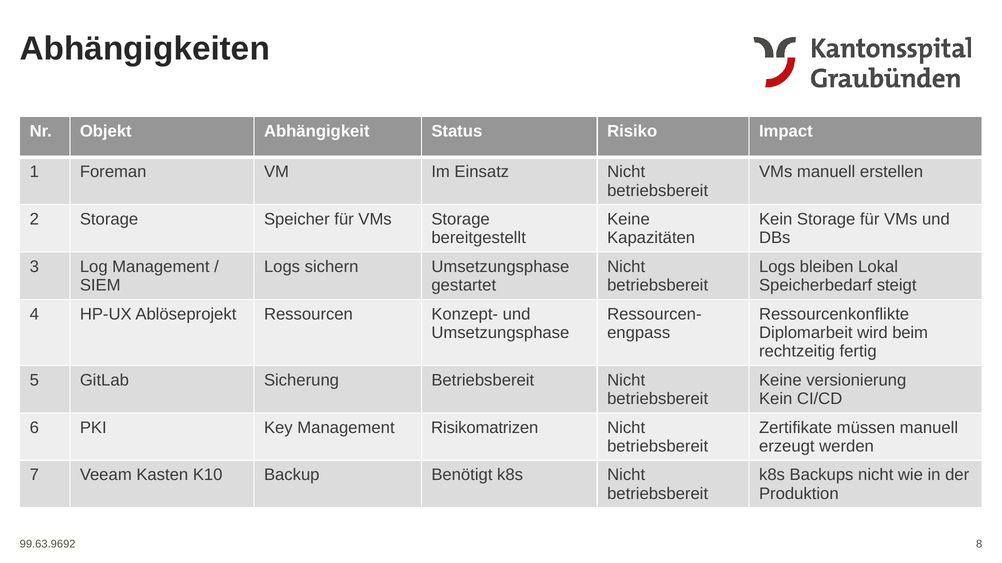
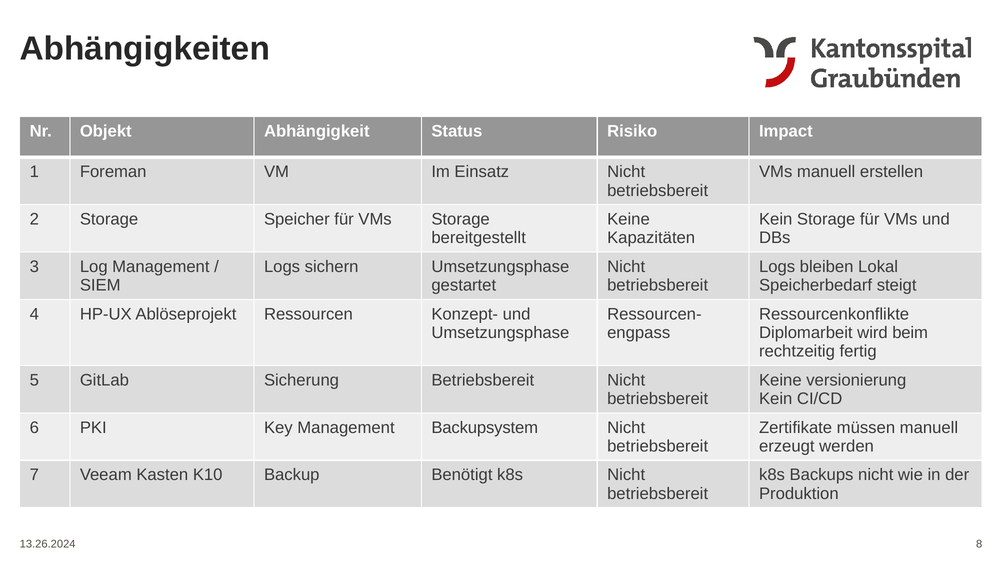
Risikomatrizen: Risikomatrizen -> Backupsystem
99.63.9692: 99.63.9692 -> 13.26.2024
